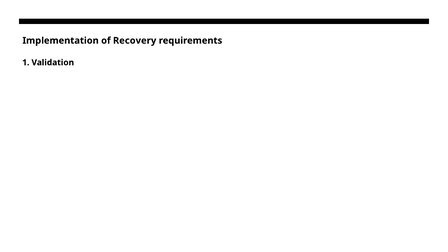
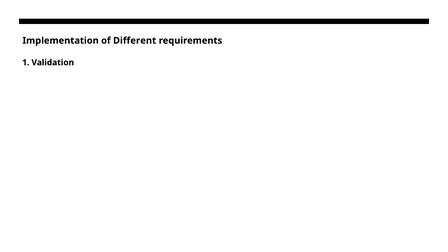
Recovery: Recovery -> Different
